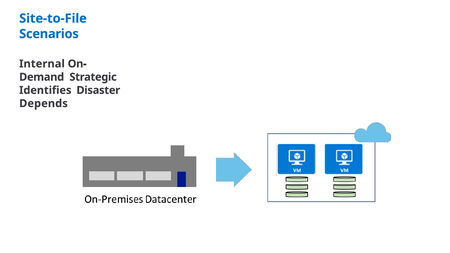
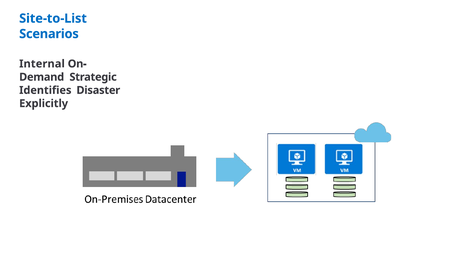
Site-to-File: Site-to-File -> Site-to-List
Depends: Depends -> Explicitly
